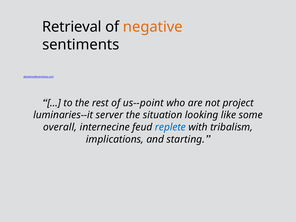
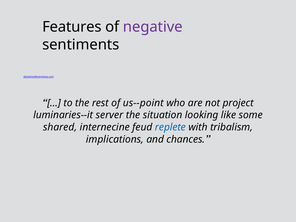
Retrieval: Retrieval -> Features
negative colour: orange -> purple
overall: overall -> shared
starting: starting -> chances
